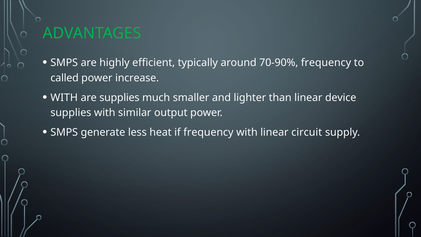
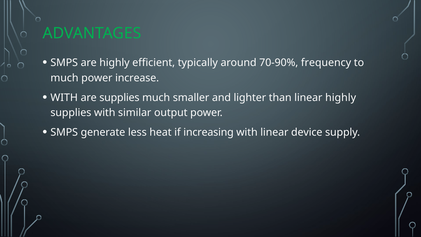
called at (65, 78): called -> much
linear device: device -> highly
if frequency: frequency -> increasing
circuit: circuit -> device
